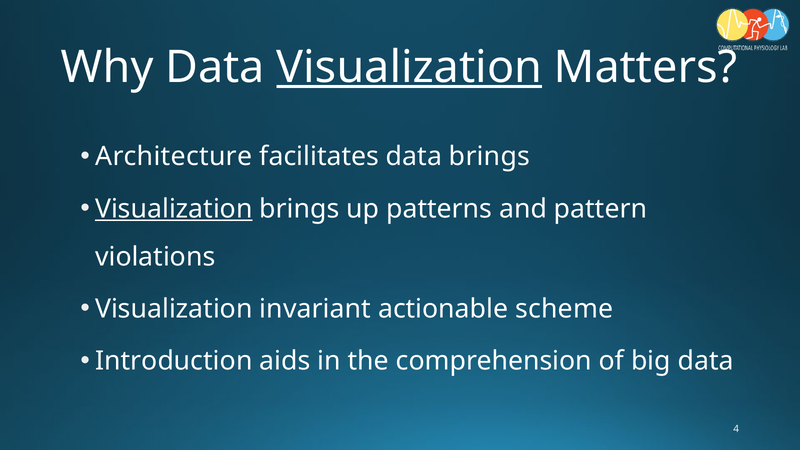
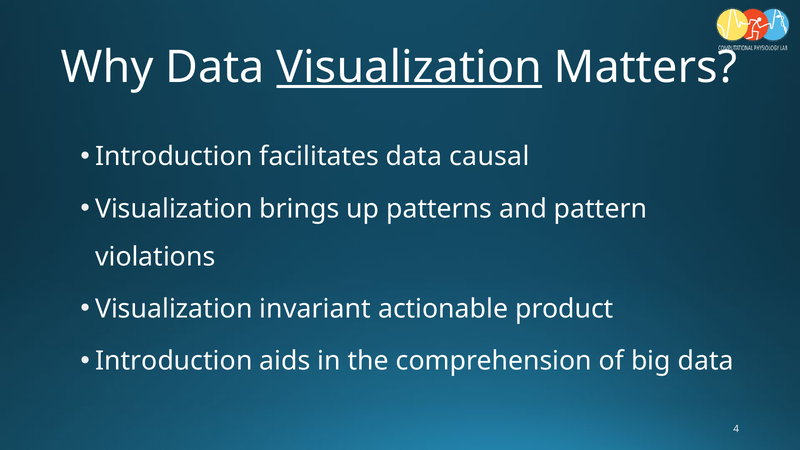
Architecture at (174, 157): Architecture -> Introduction
data brings: brings -> causal
Visualization at (174, 209) underline: present -> none
scheme: scheme -> product
